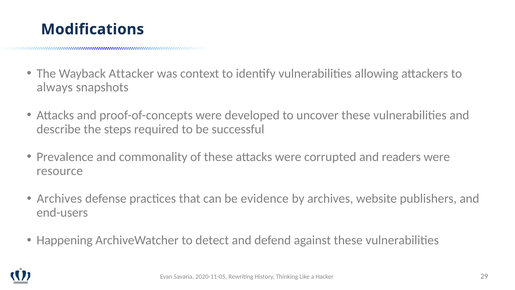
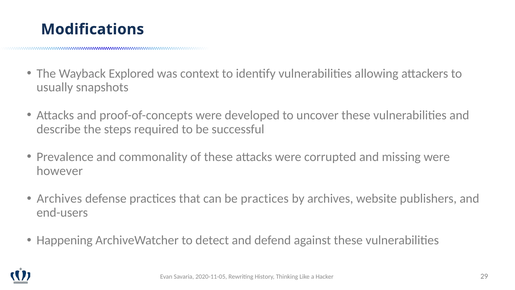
Attacker: Attacker -> Explored
always: always -> usually
readers: readers -> missing
resource: resource -> however
be evidence: evidence -> practices
